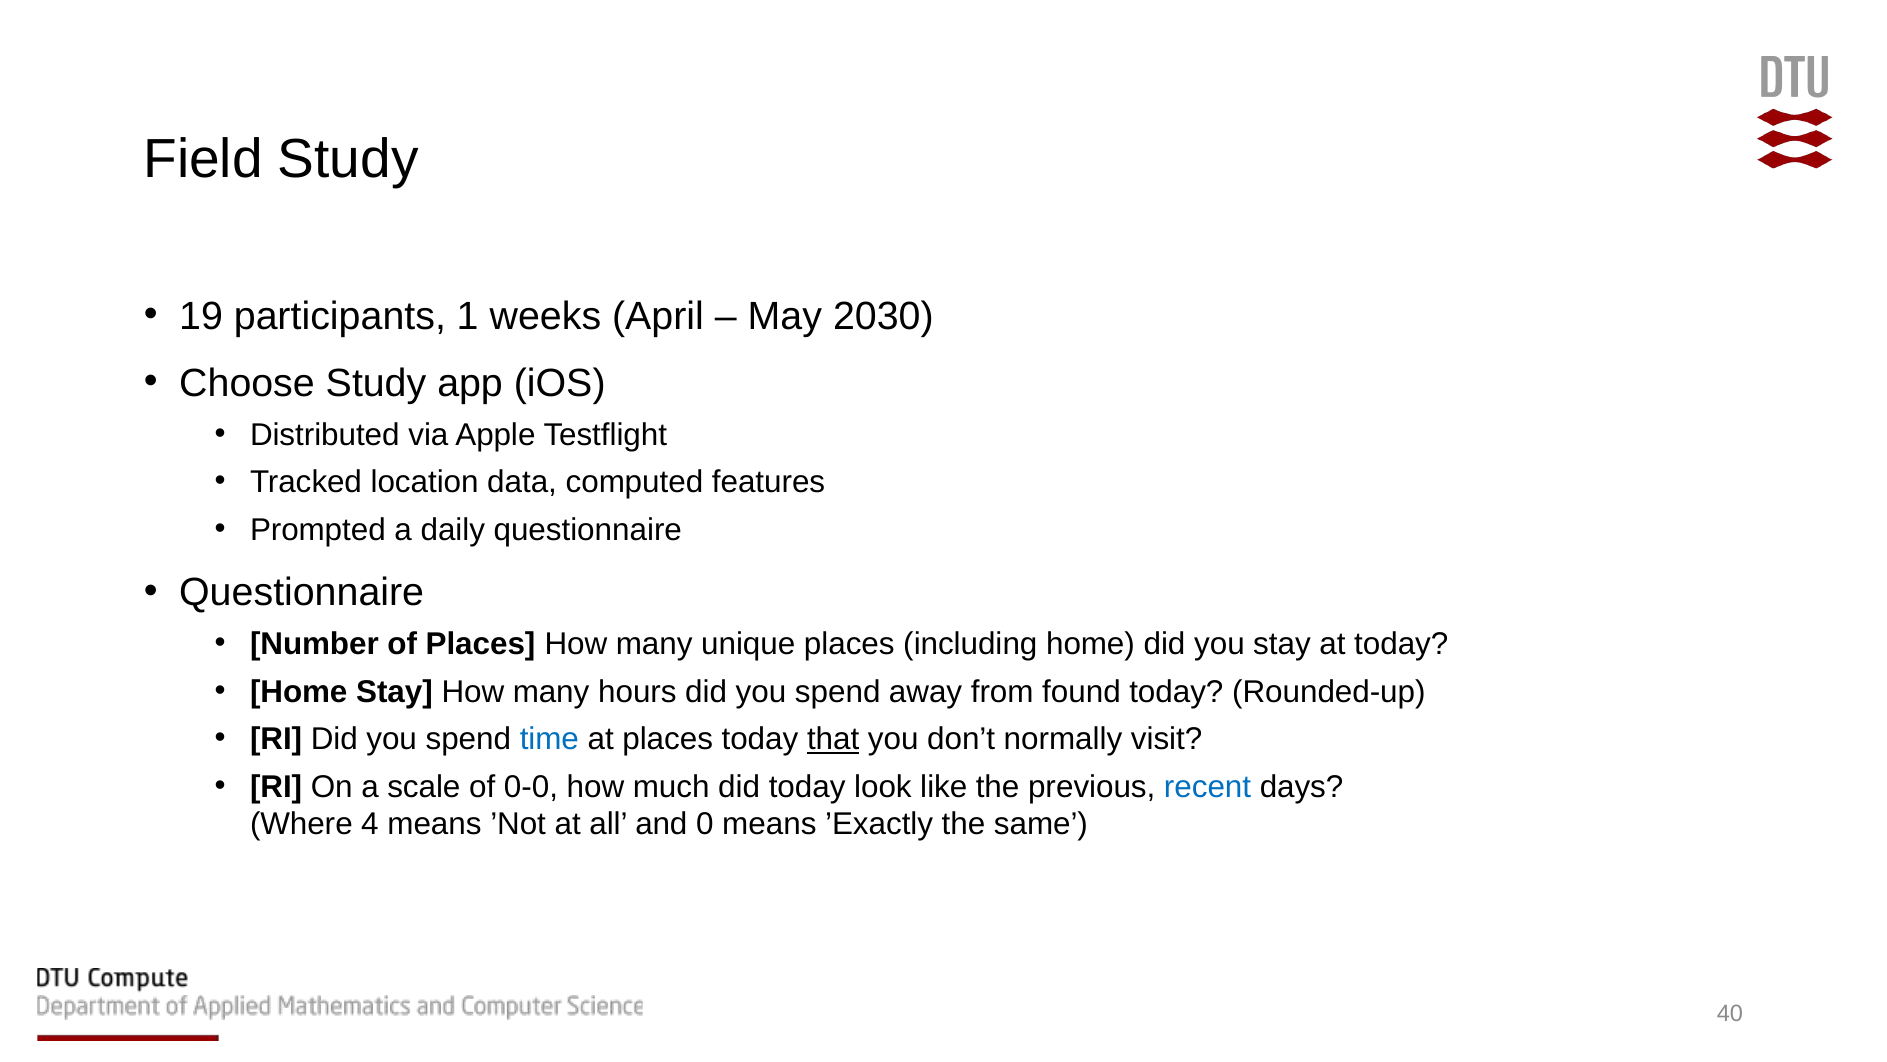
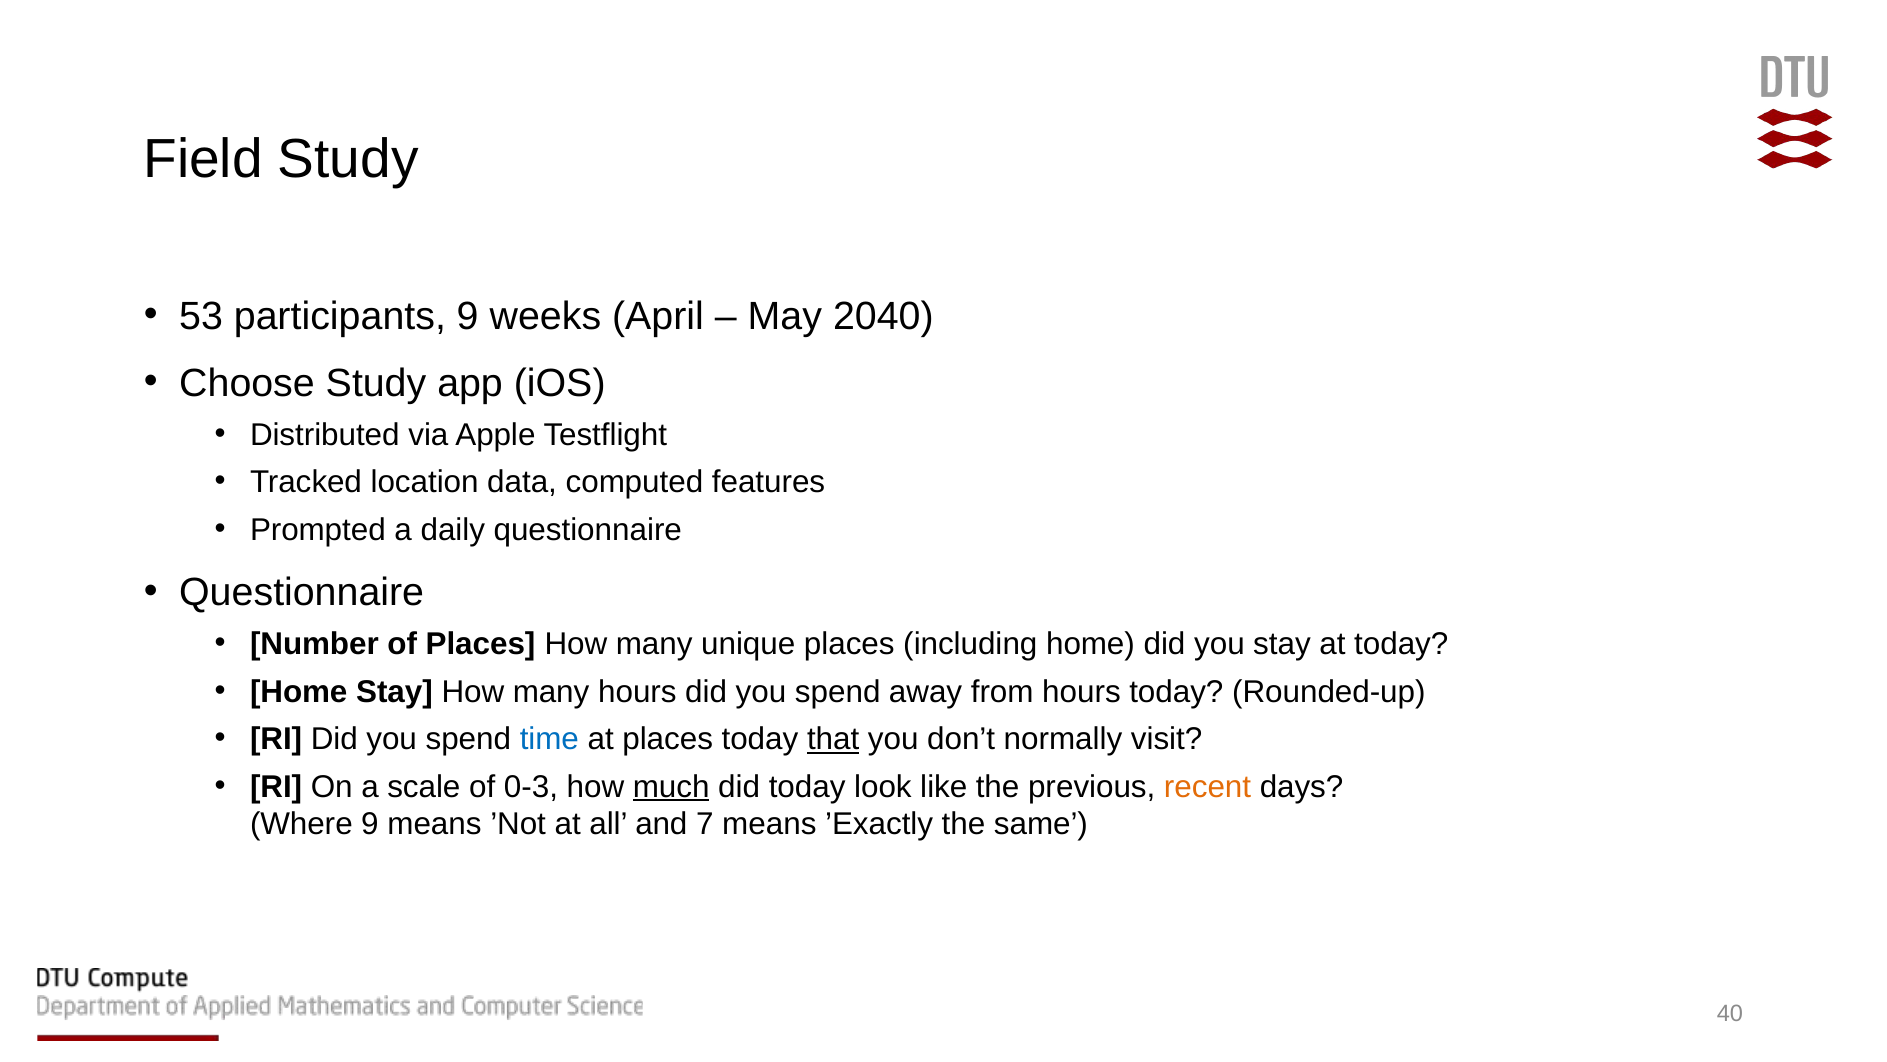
19: 19 -> 53
participants 1: 1 -> 9
2030: 2030 -> 2040
from found: found -> hours
0-0: 0-0 -> 0-3
much underline: none -> present
recent colour: blue -> orange
Where 4: 4 -> 9
0: 0 -> 7
